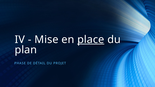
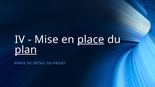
plan underline: none -> present
